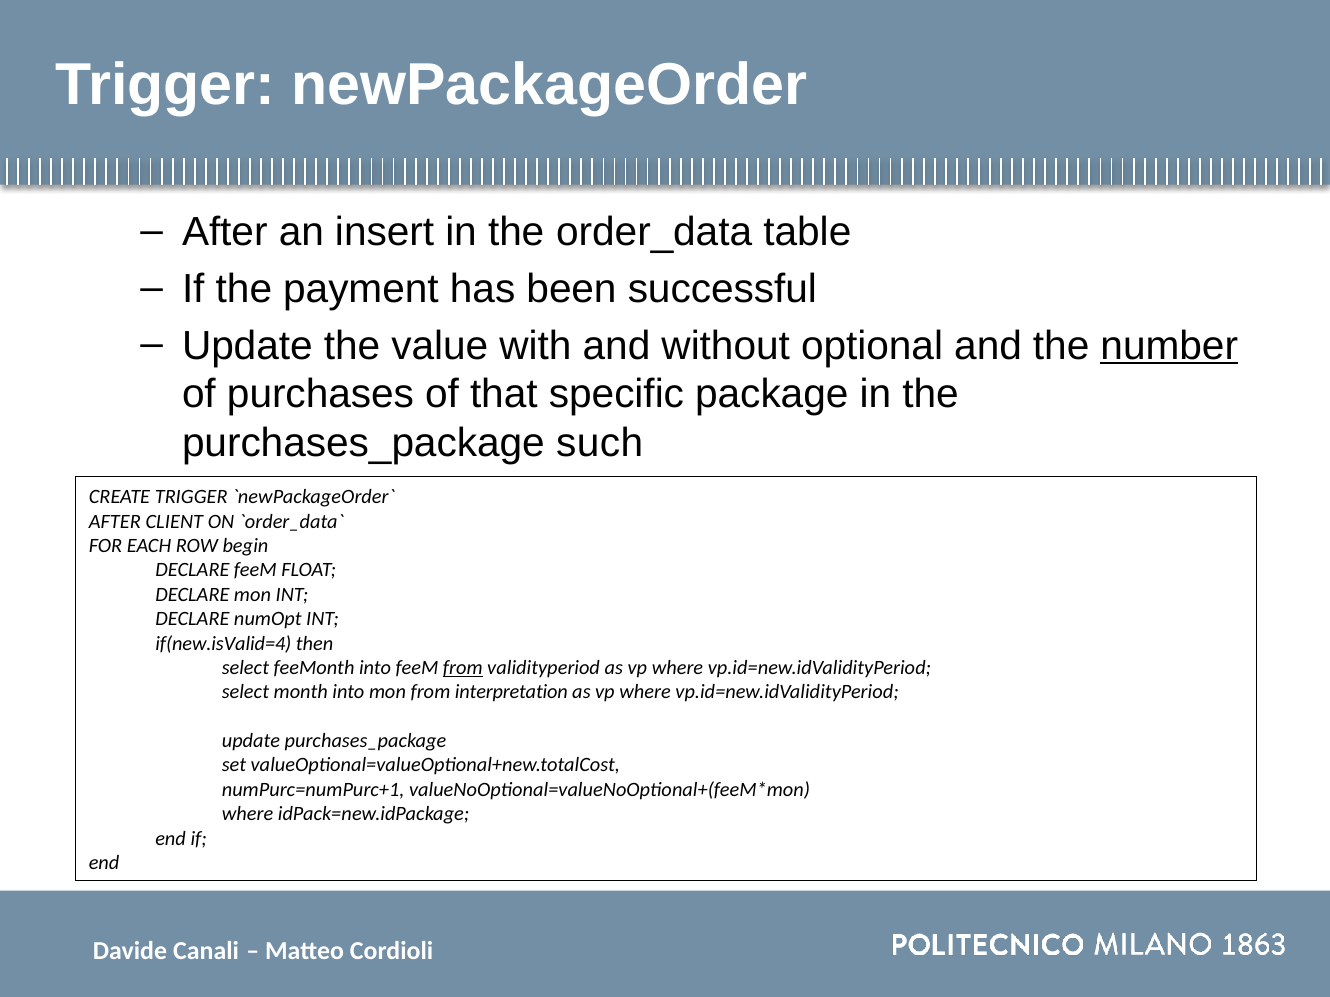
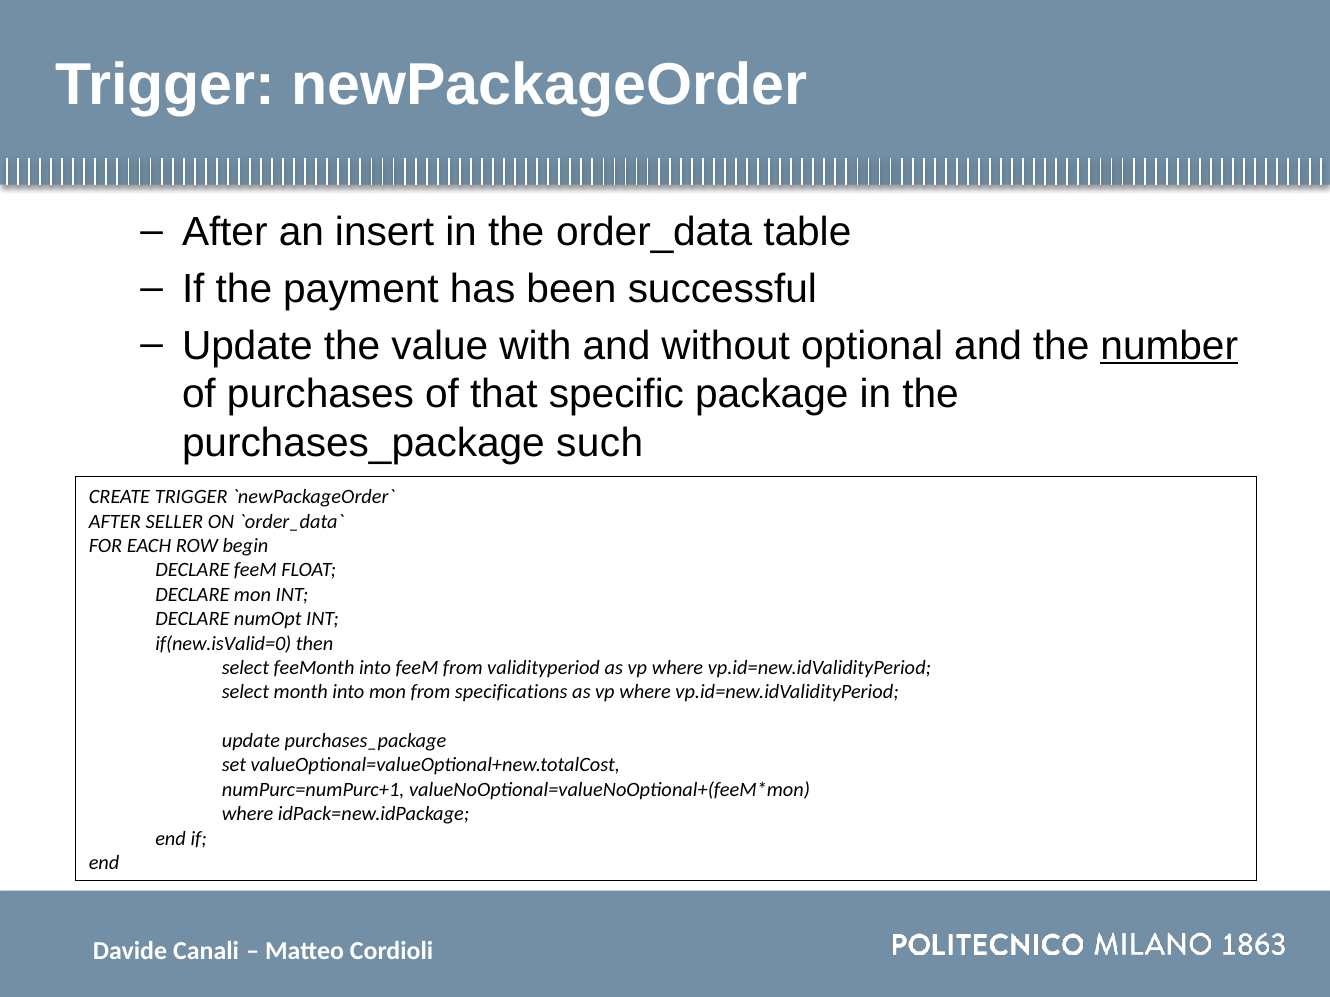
CLIENT: CLIENT -> SELLER
if(new.isValid=4: if(new.isValid=4 -> if(new.isValid=0
from at (463, 668) underline: present -> none
interpretation: interpretation -> specifications
